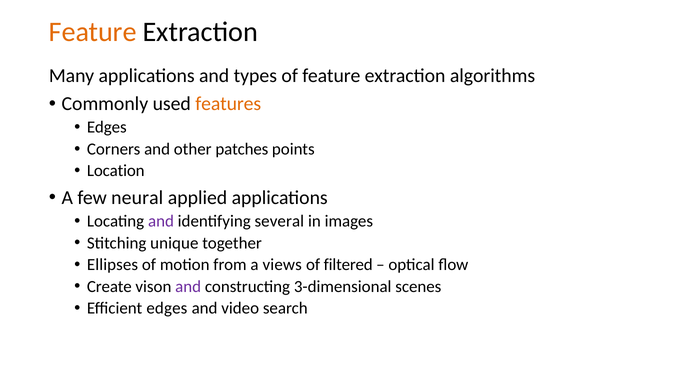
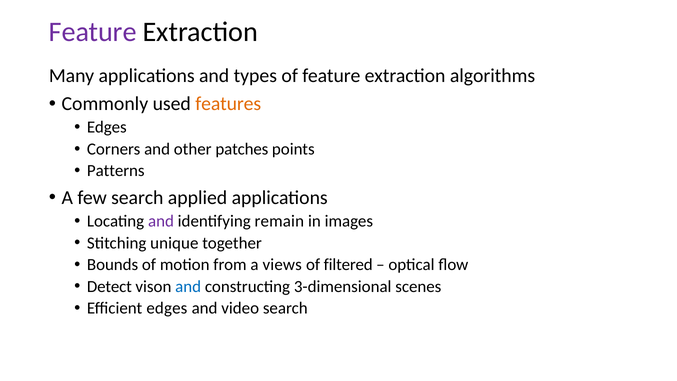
Feature at (93, 32) colour: orange -> purple
Location: Location -> Patterns
few neural: neural -> search
several: several -> remain
Ellipses: Ellipses -> Bounds
Create: Create -> Detect
and at (188, 286) colour: purple -> blue
